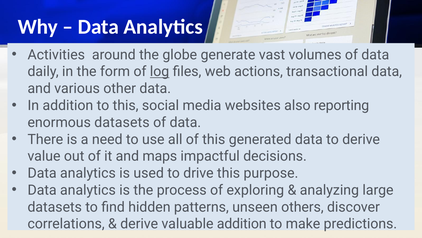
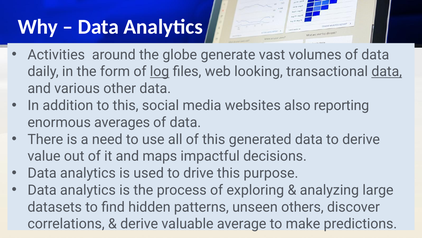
actions: actions -> looking
data at (387, 71) underline: none -> present
enormous datasets: datasets -> averages
valuable addition: addition -> average
